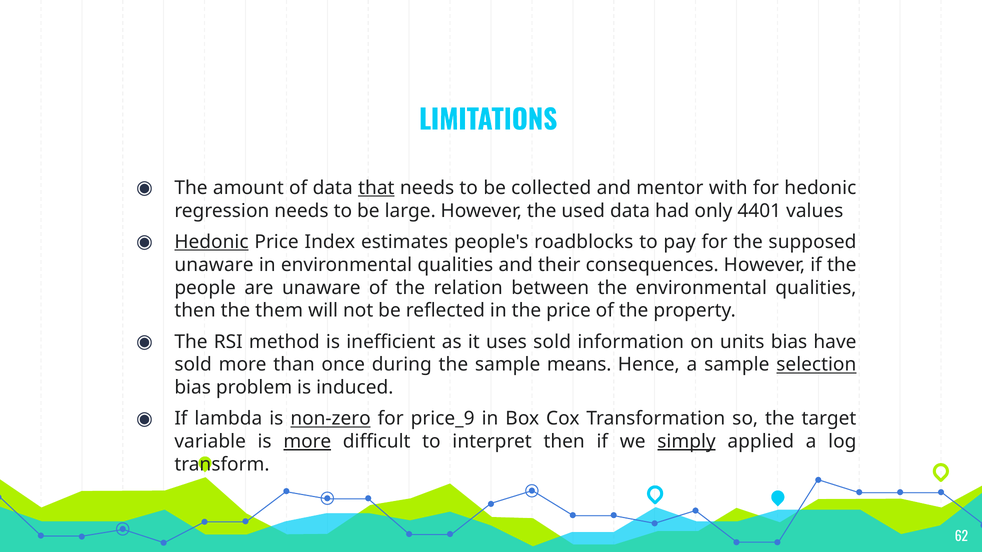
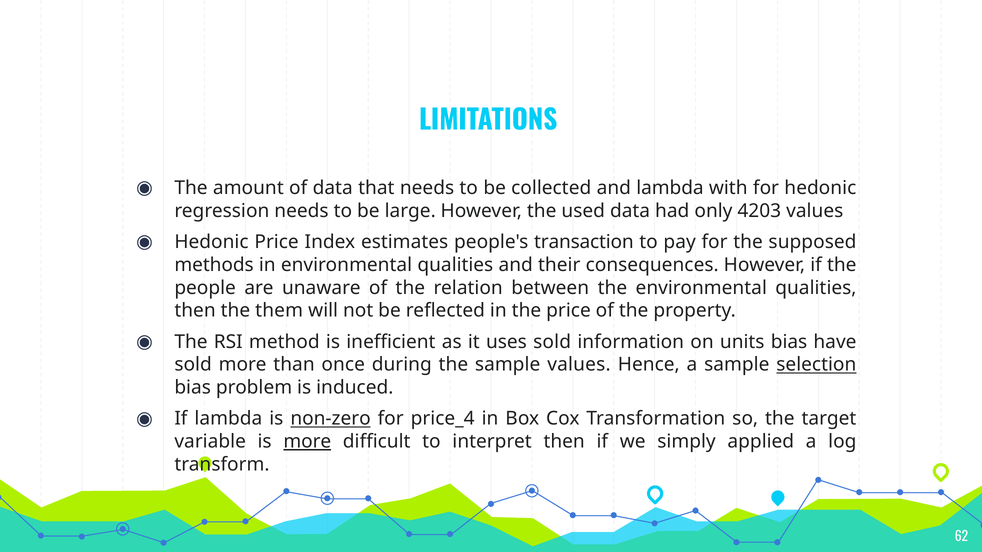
that underline: present -> none
and mentor: mentor -> lambda
4401: 4401 -> 4203
Hedonic at (212, 242) underline: present -> none
roadblocks: roadblocks -> transaction
unaware at (214, 265): unaware -> methods
sample means: means -> values
price_9: price_9 -> price_4
simply underline: present -> none
